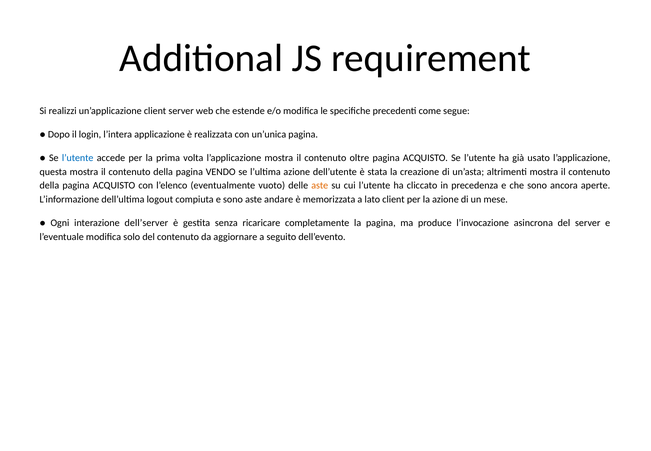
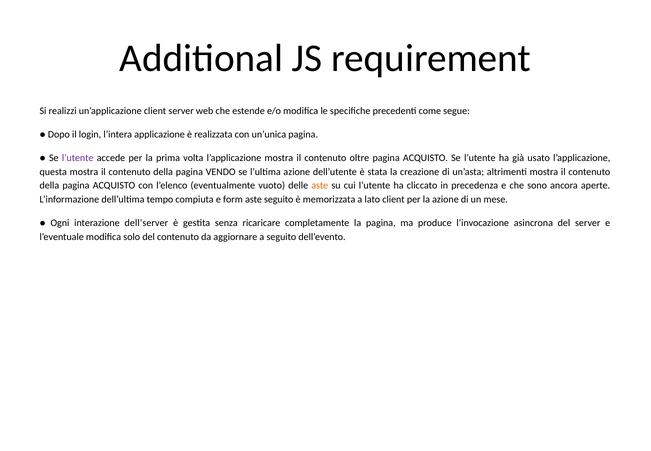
l’utente at (78, 158) colour: blue -> purple
logout: logout -> tempo
e sono: sono -> form
aste andare: andare -> seguito
